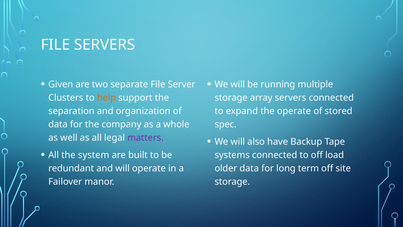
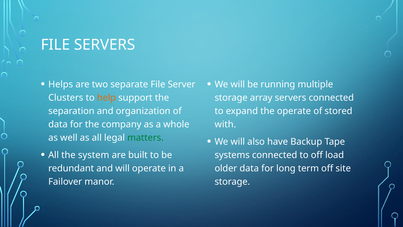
Given: Given -> Helps
spec: spec -> with
matters colour: purple -> green
